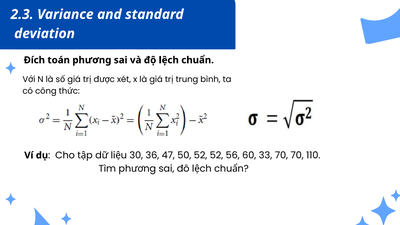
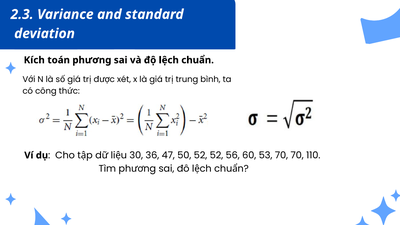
Đích: Đích -> Kích
33: 33 -> 53
